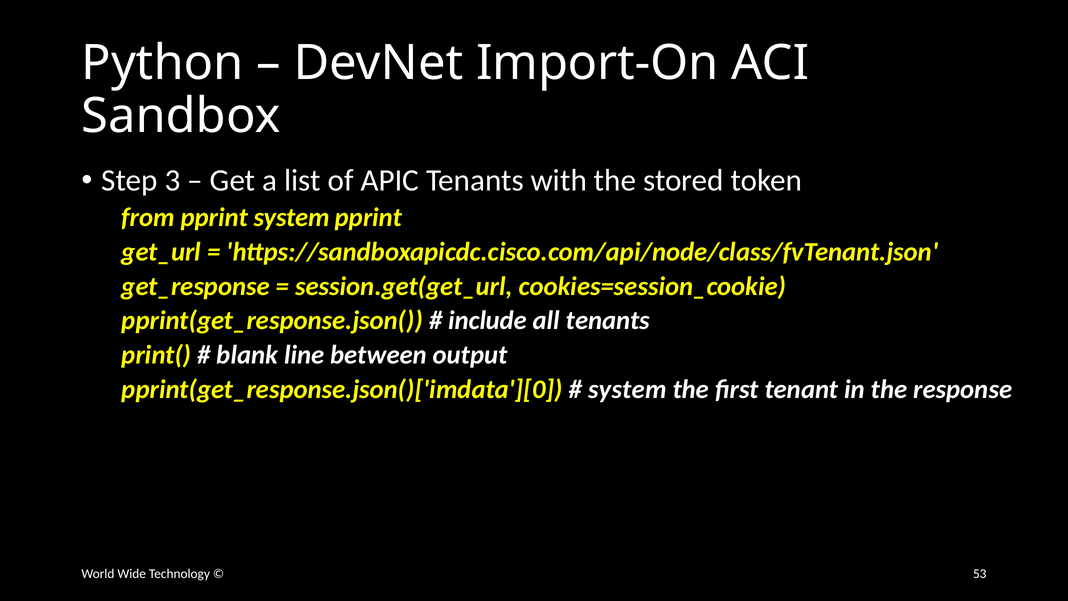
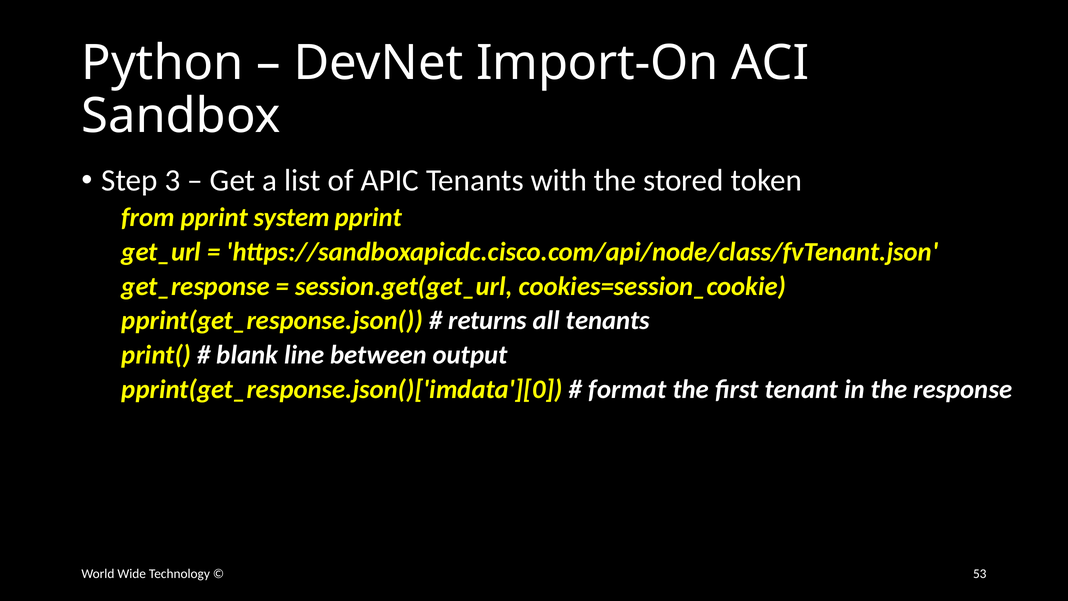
include: include -> returns
system at (627, 389): system -> format
